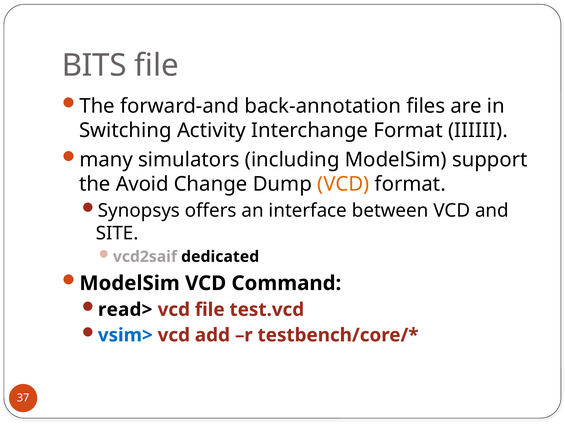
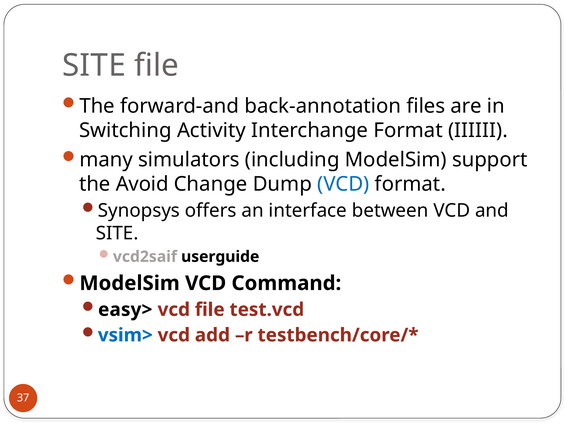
BITS at (94, 65): BITS -> SITE
VCD at (343, 184) colour: orange -> blue
dedicated: dedicated -> userguide
read>: read> -> easy>
